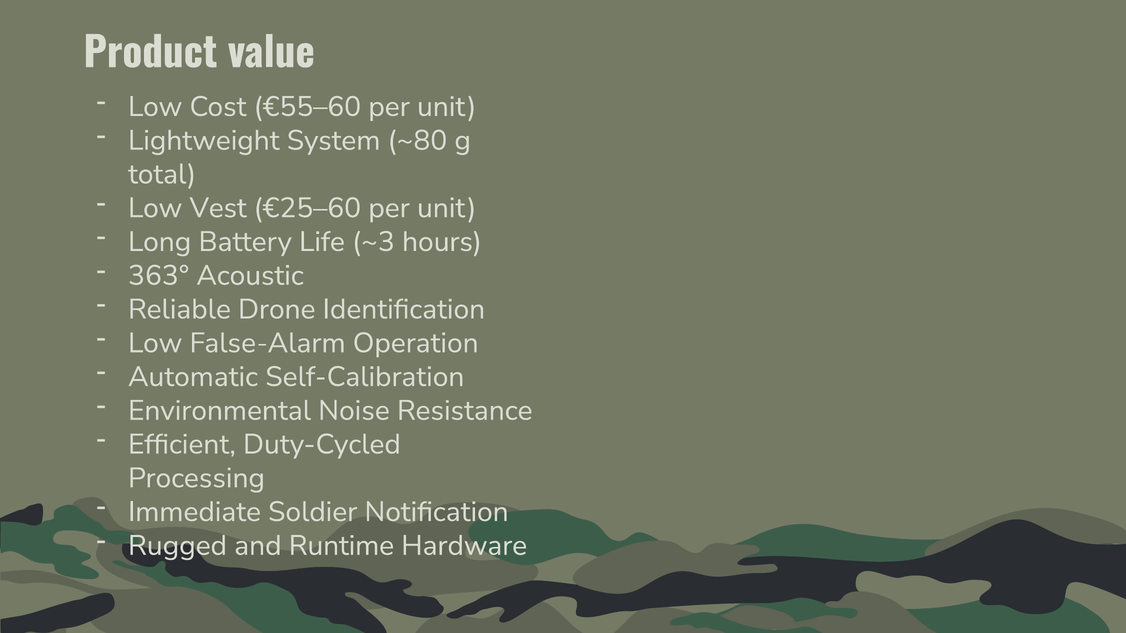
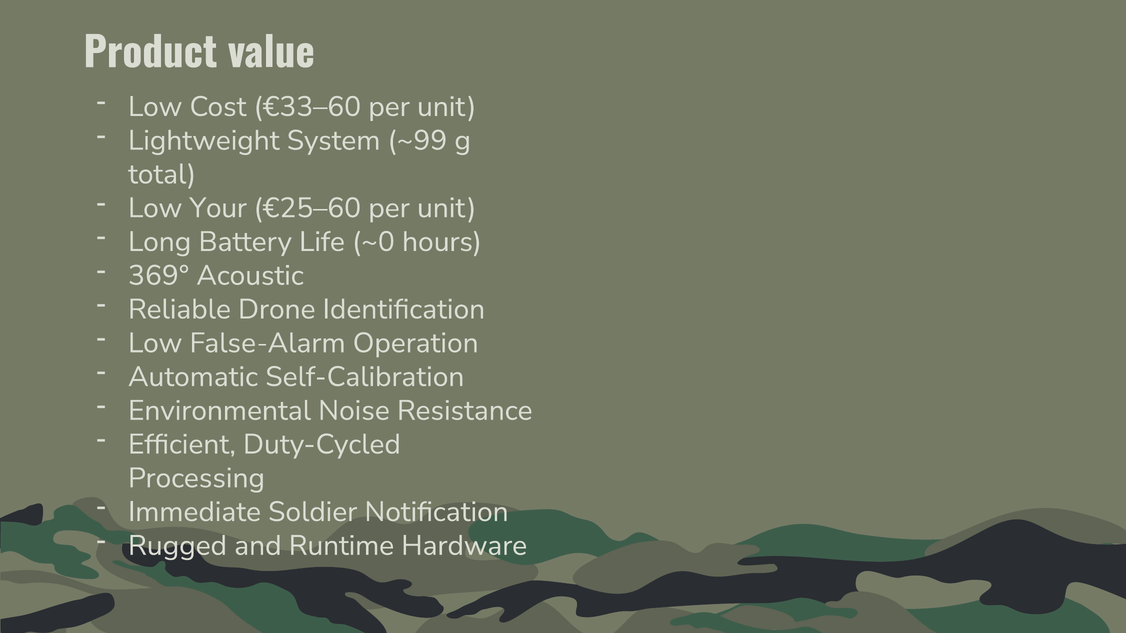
€55–60: €55–60 -> €33–60
~80: ~80 -> ~99
Vest: Vest -> Your
~3: ~3 -> ~0
363°: 363° -> 369°
